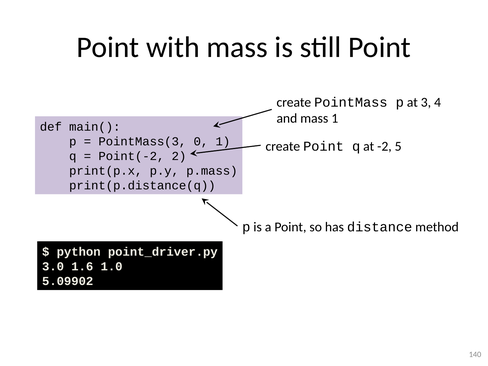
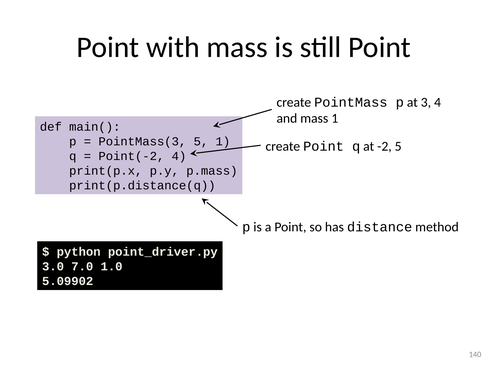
PointMass(3 0: 0 -> 5
Point(-2 2: 2 -> 4
1.6: 1.6 -> 7.0
